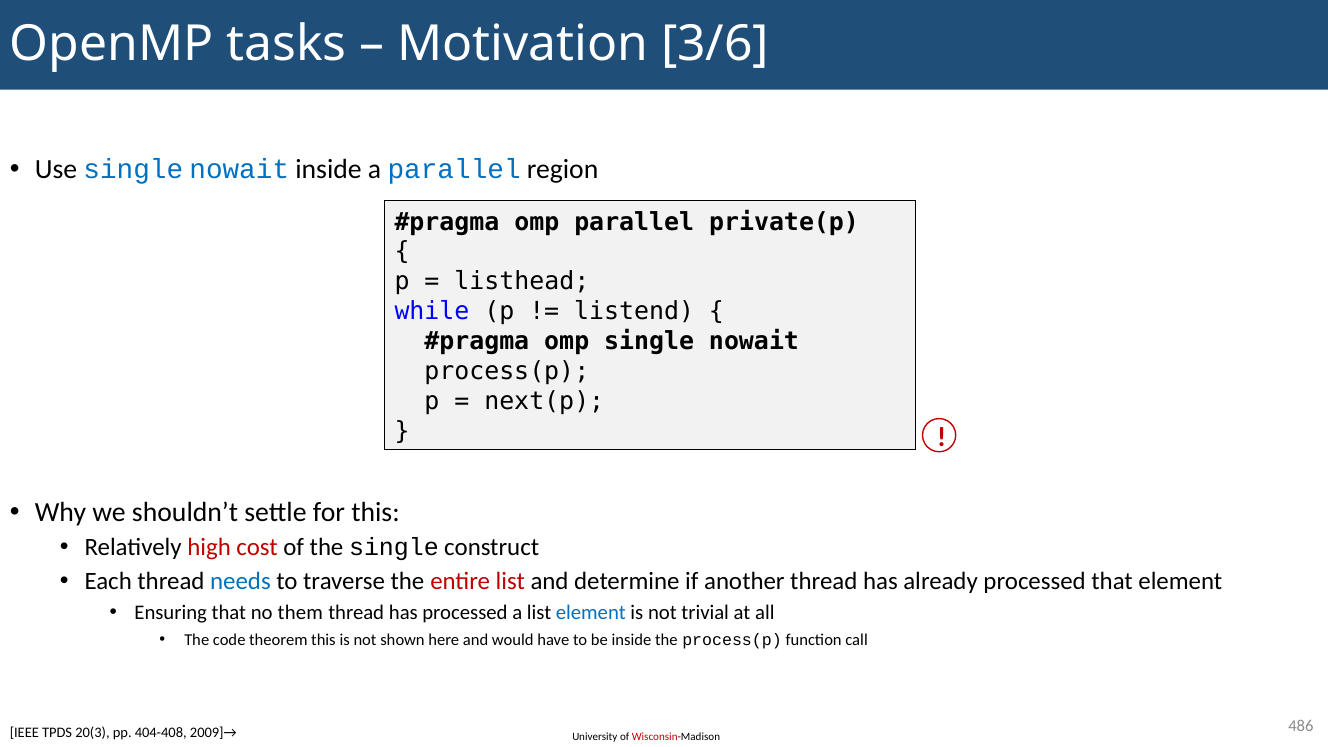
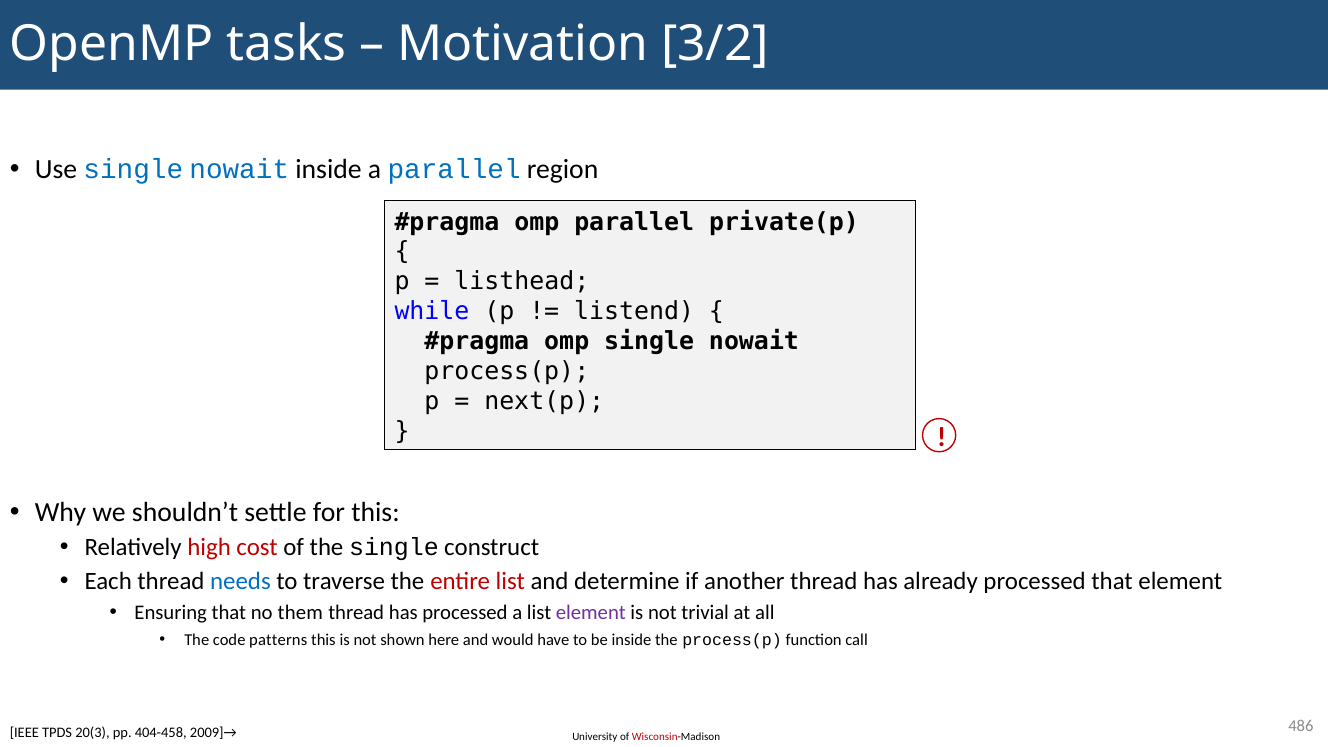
3/6: 3/6 -> 3/2
element at (591, 613) colour: blue -> purple
theorem: theorem -> patterns
404-408: 404-408 -> 404-458
